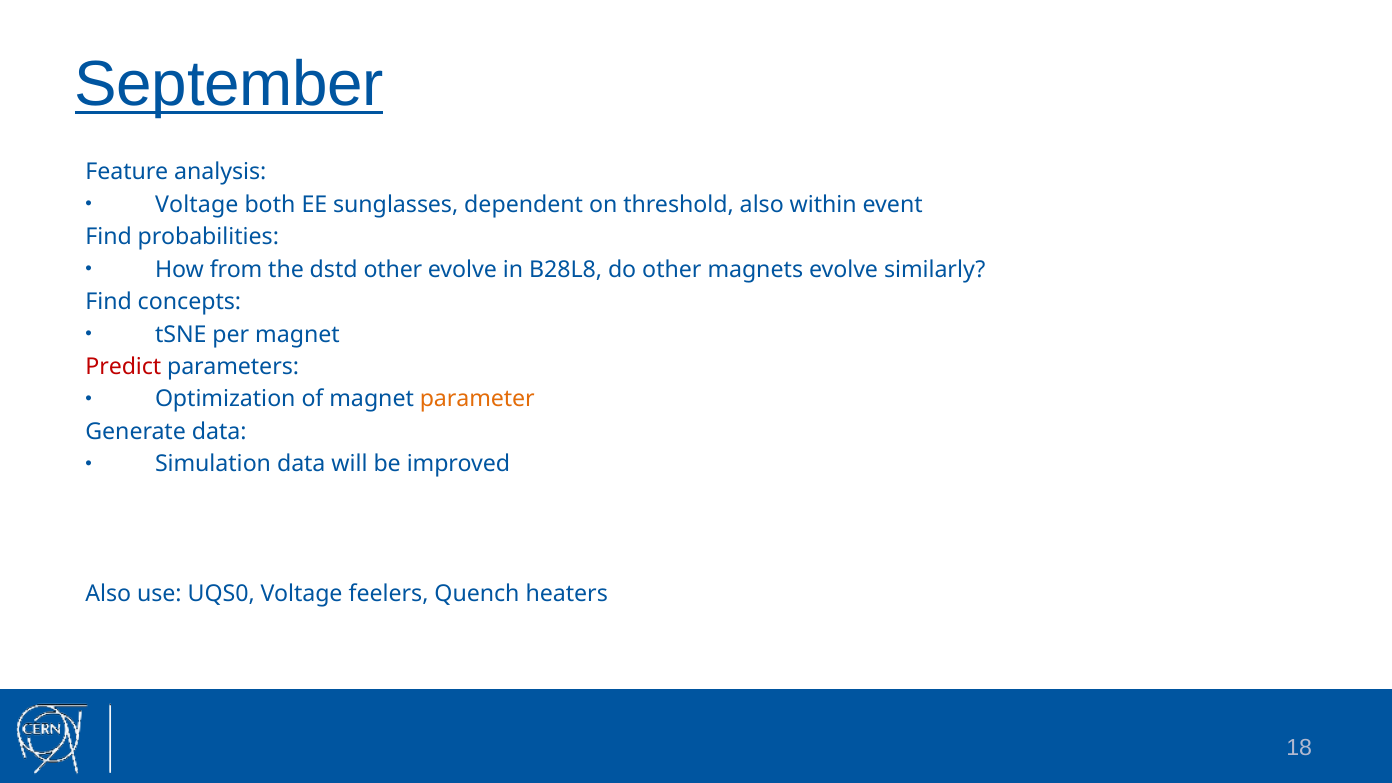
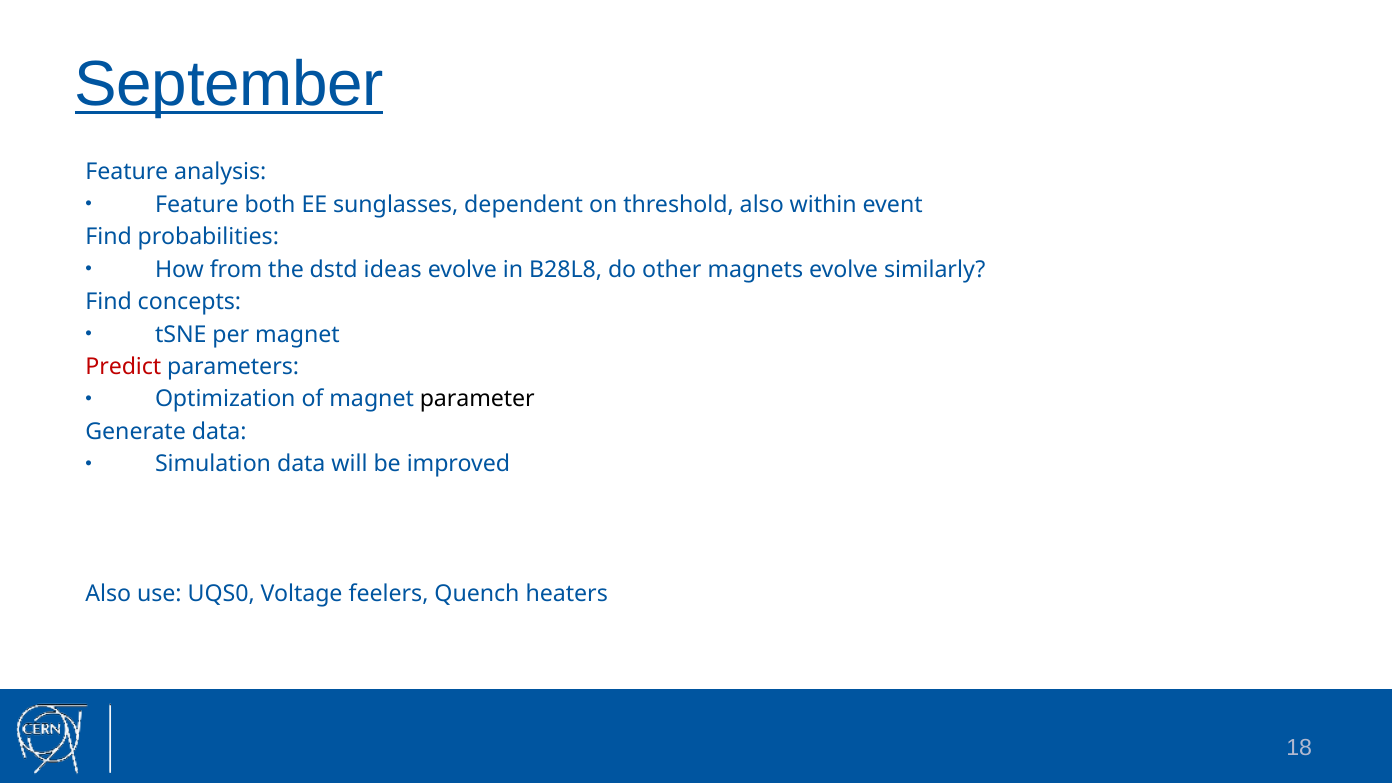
Voltage at (197, 204): Voltage -> Feature
dstd other: other -> ideas
parameter colour: orange -> black
